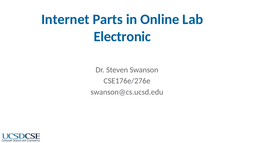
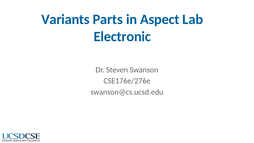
Internet: Internet -> Variants
Online: Online -> Aspect
